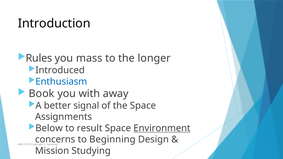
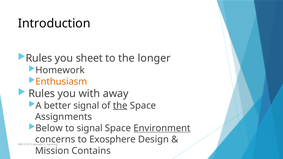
mass: mass -> sheet
Introduced: Introduced -> Homework
Enthusiasm colour: blue -> orange
Book at (42, 94): Book -> Rules
the at (120, 106) underline: none -> present
to result: result -> signal
Beginning: Beginning -> Exosphere
Studying: Studying -> Contains
